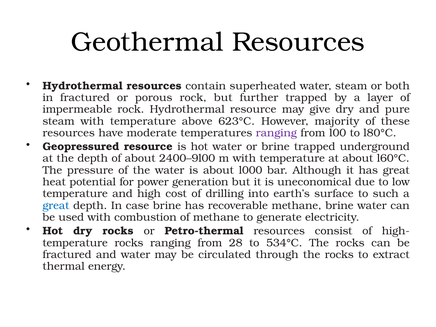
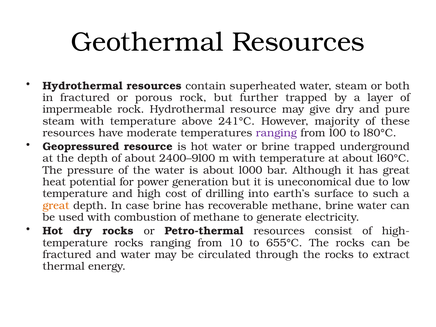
623°C: 623°C -> 241°C
great at (56, 205) colour: blue -> orange
28: 28 -> 10
534°C: 534°C -> 655°C
